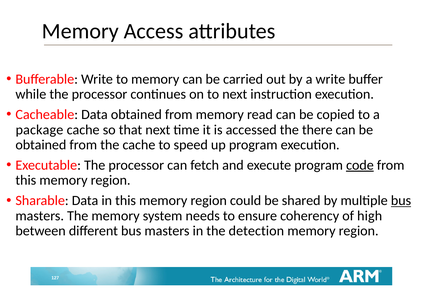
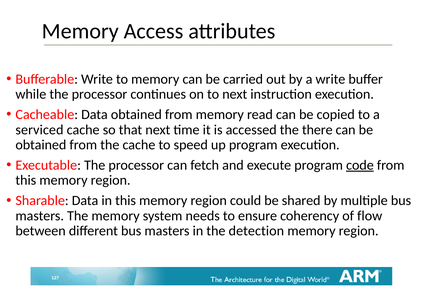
package: package -> serviced
bus at (401, 201) underline: present -> none
high: high -> flow
